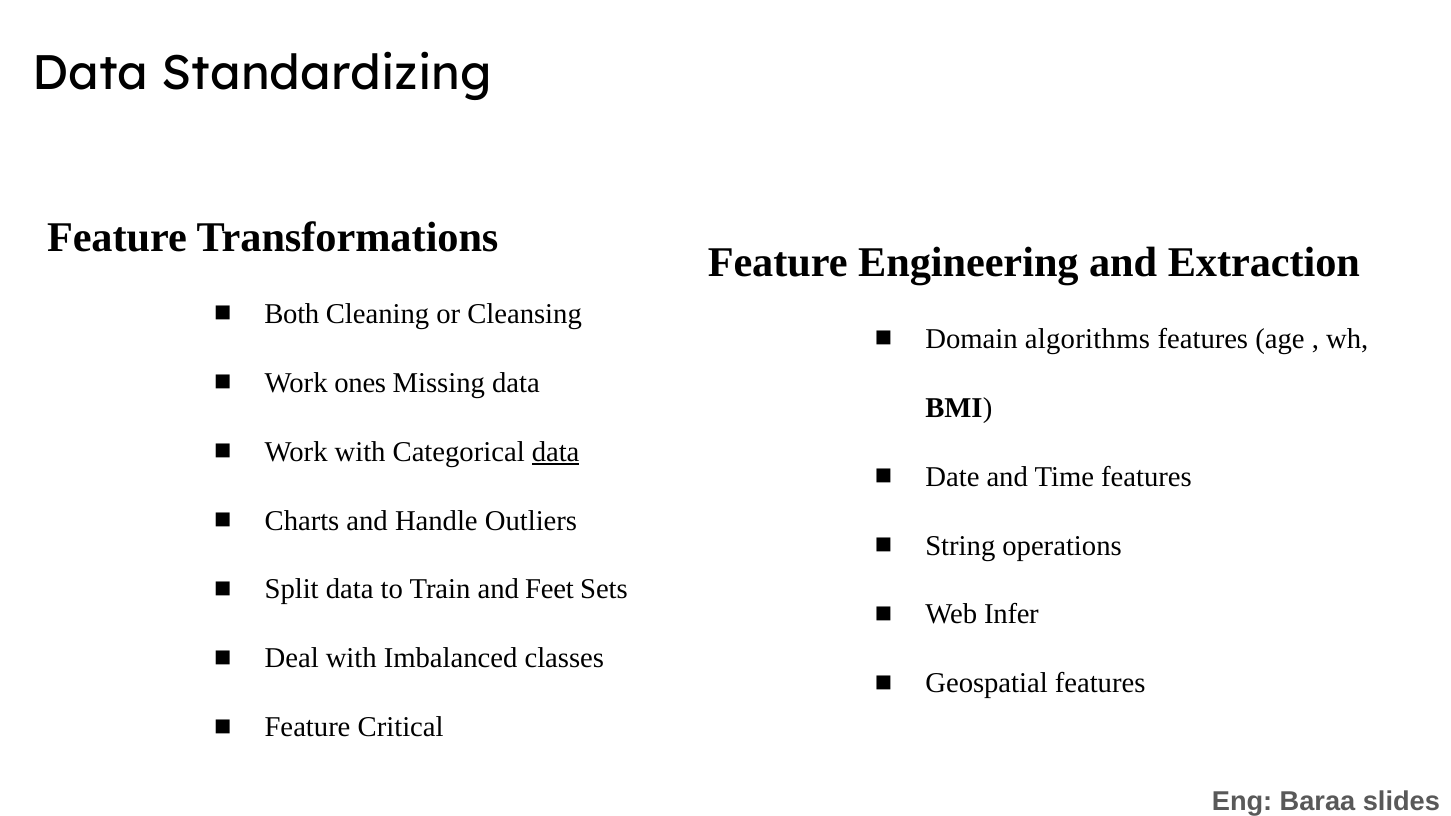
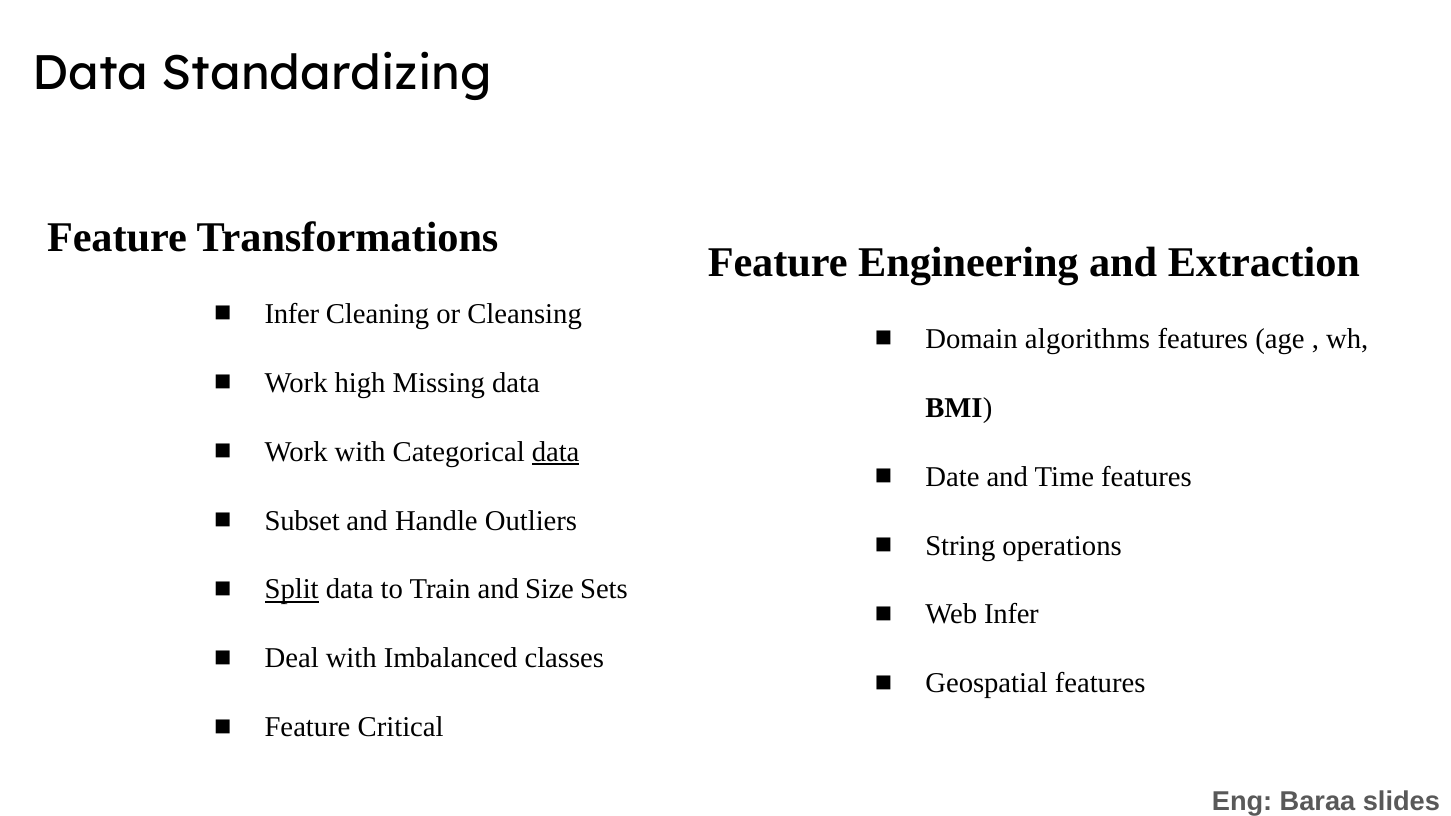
Both at (292, 314): Both -> Infer
ones: ones -> high
Charts: Charts -> Subset
Split underline: none -> present
Feet: Feet -> Size
